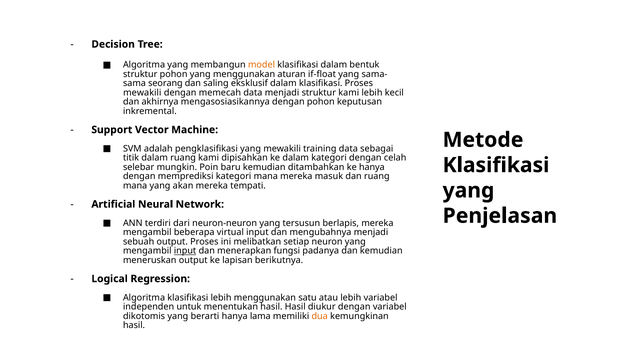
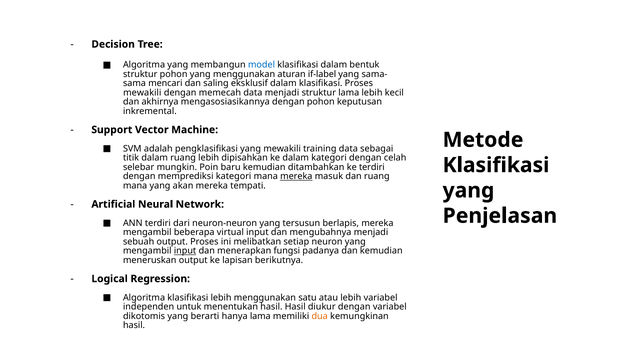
model colour: orange -> blue
if-float: if-float -> if-label
seorang: seorang -> mencari
struktur kami: kami -> lama
ruang kami: kami -> lebih
ke hanya: hanya -> terdiri
mereka at (296, 176) underline: none -> present
